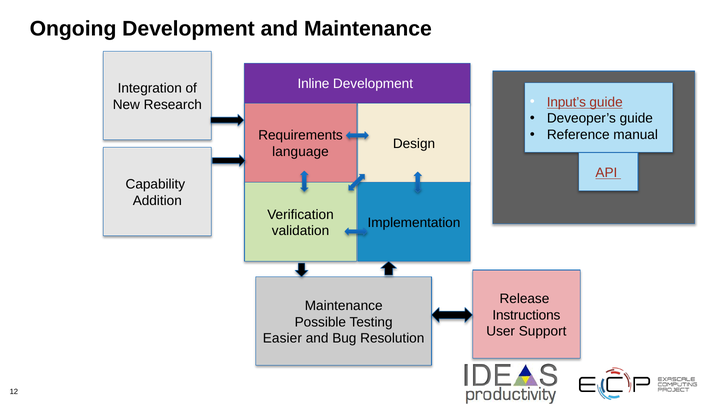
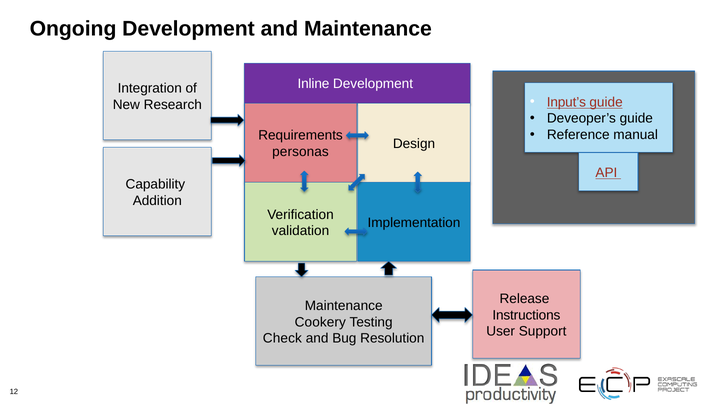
language: language -> personas
Possible: Possible -> Cookery
Easier: Easier -> Check
